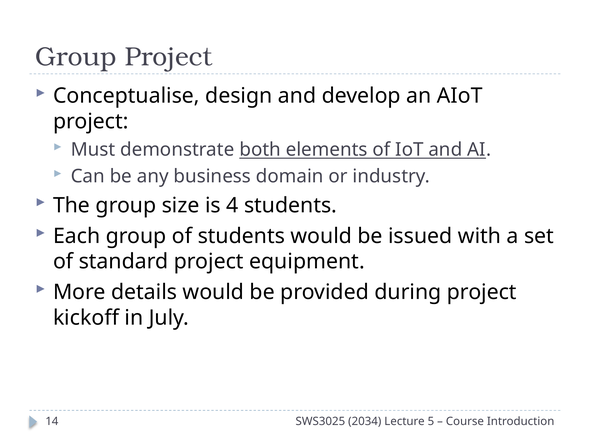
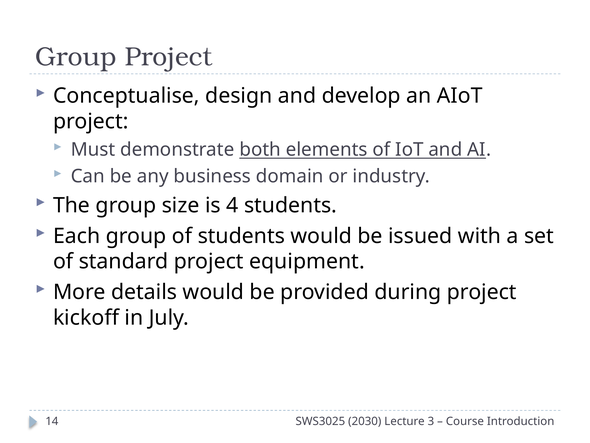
2034: 2034 -> 2030
5: 5 -> 3
